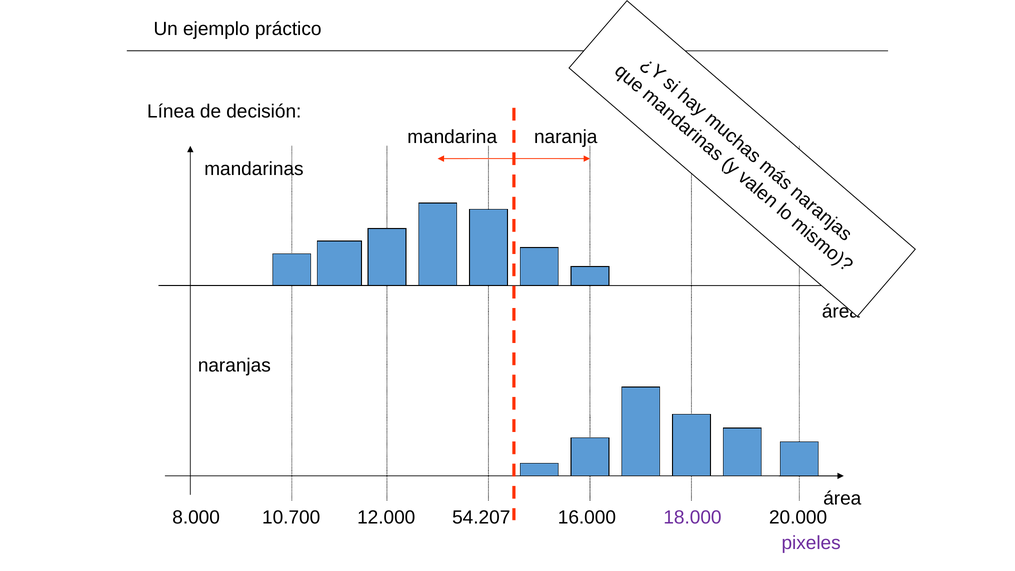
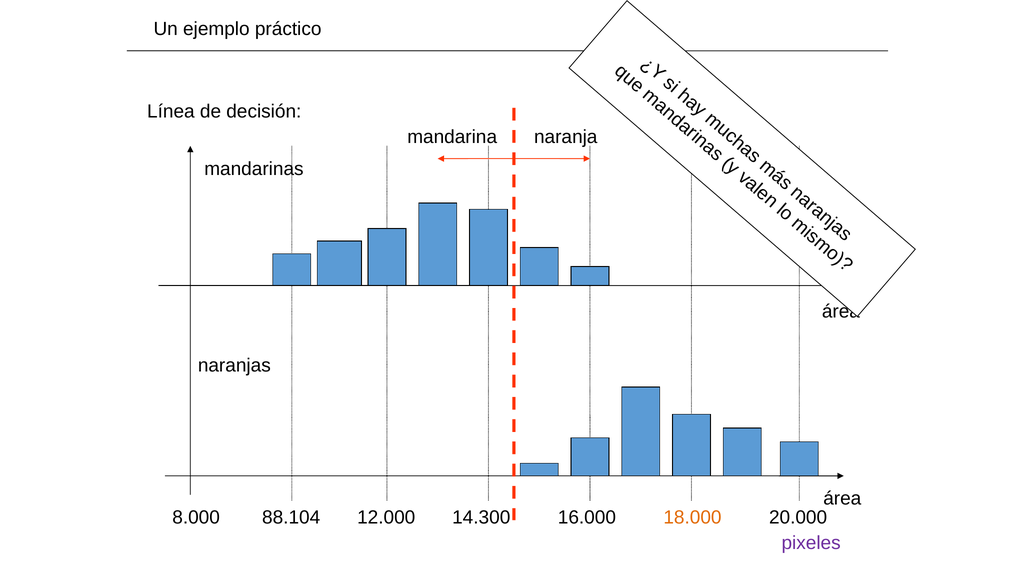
10.700: 10.700 -> 88.104
54.207: 54.207 -> 14.300
18.000 colour: purple -> orange
